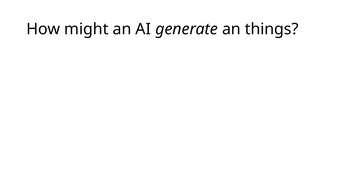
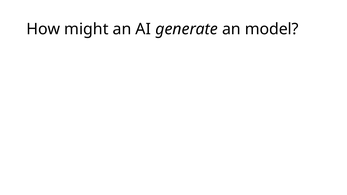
things: things -> model
